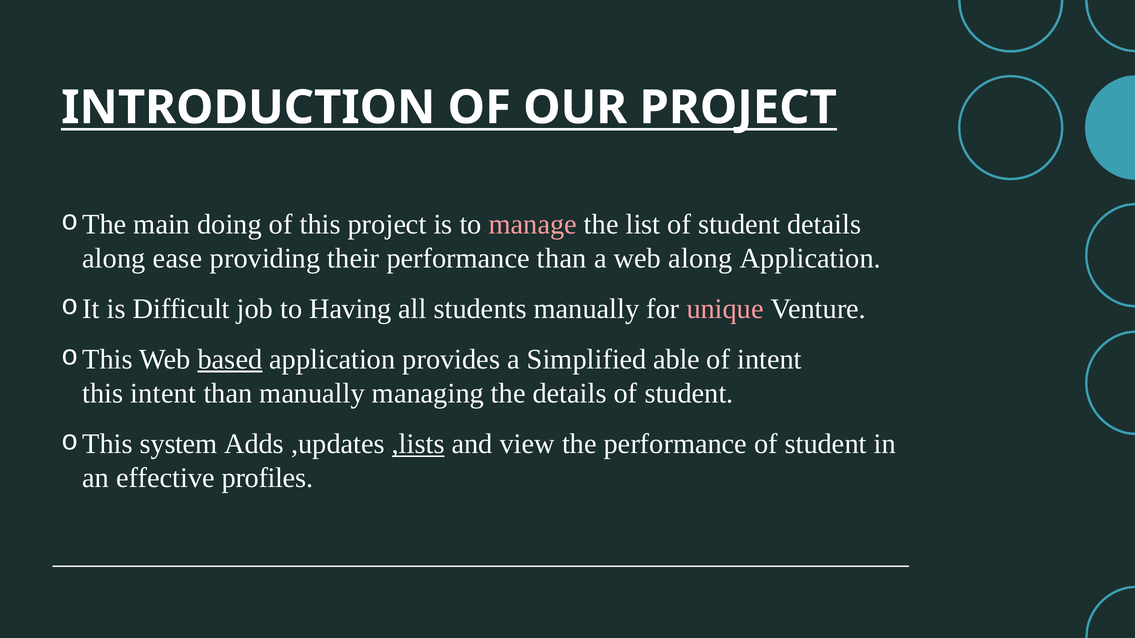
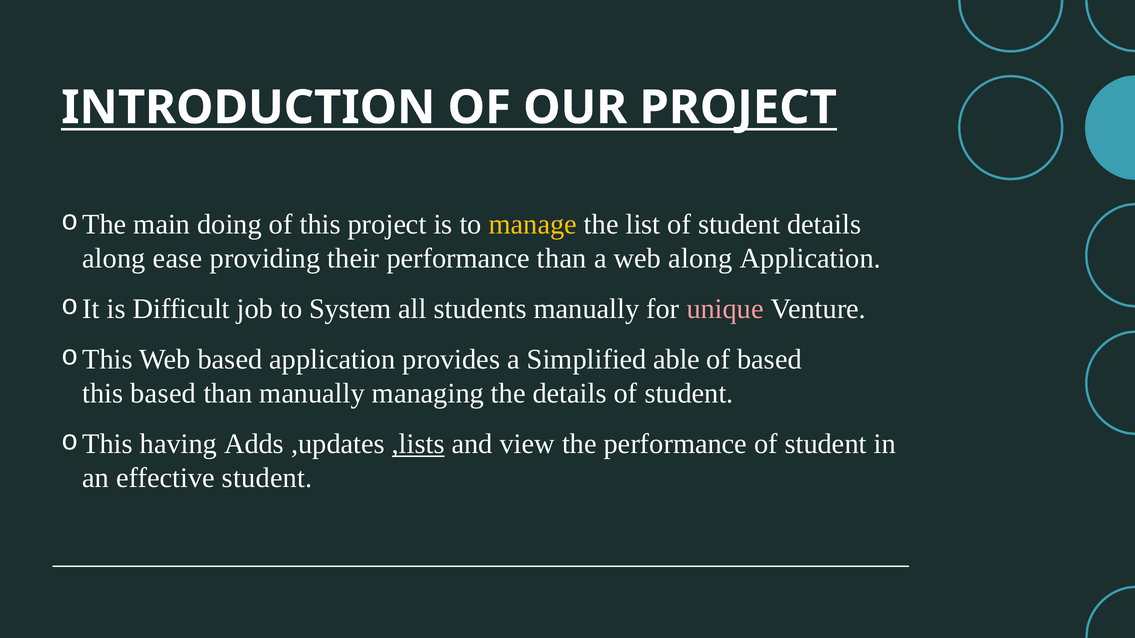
manage colour: pink -> yellow
Having: Having -> System
based at (230, 360) underline: present -> none
of intent: intent -> based
this intent: intent -> based
system: system -> having
effective profiles: profiles -> student
